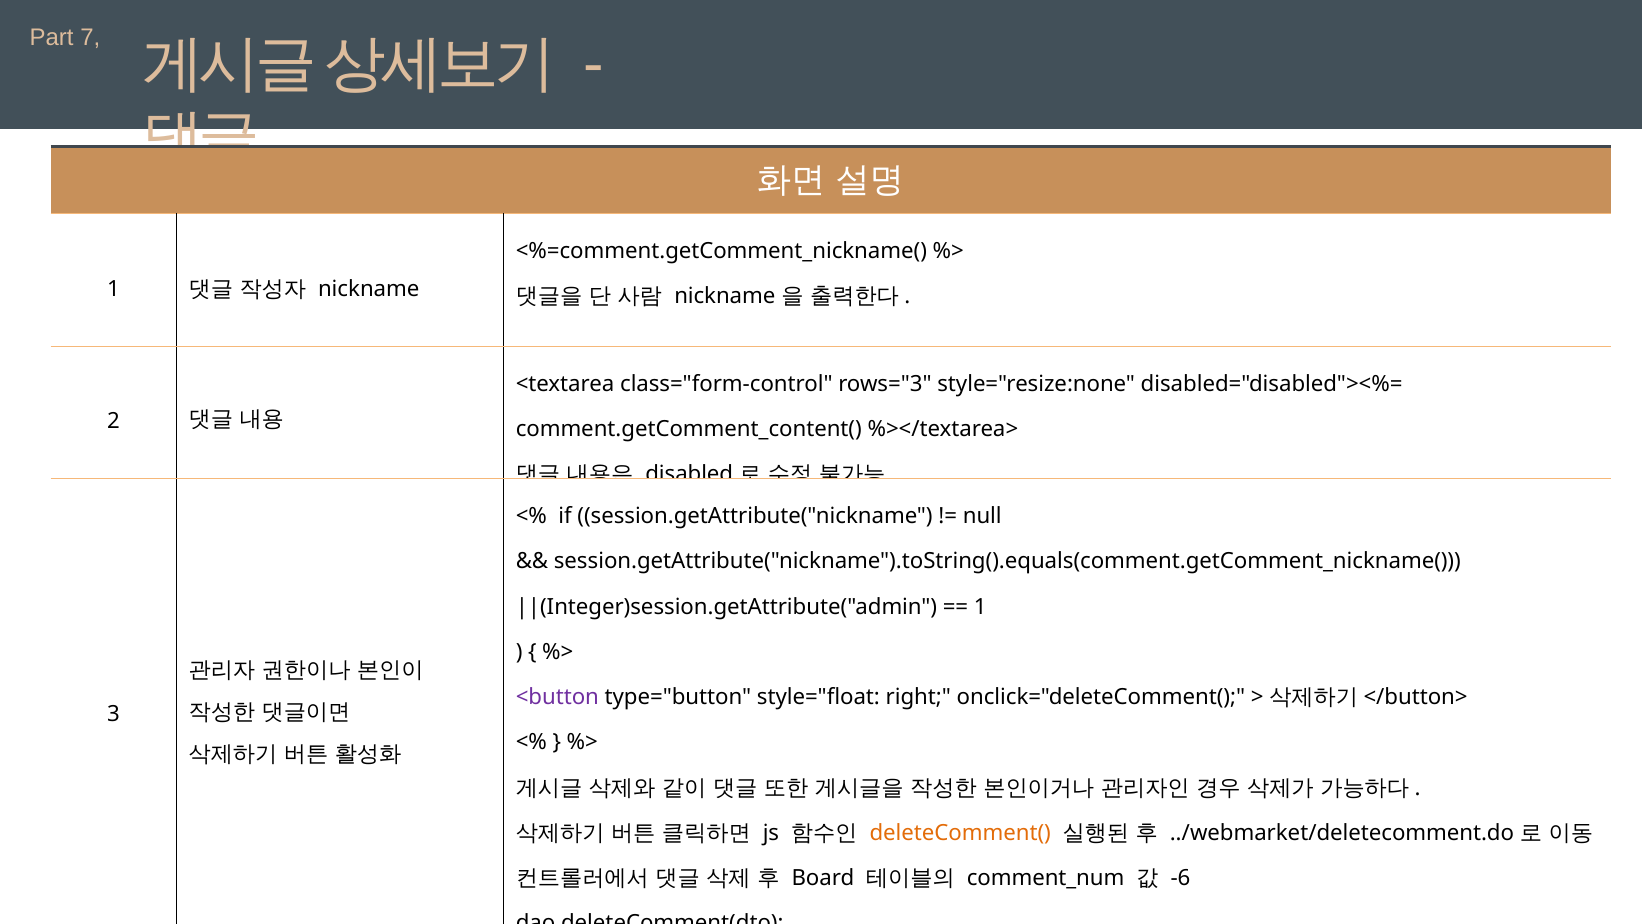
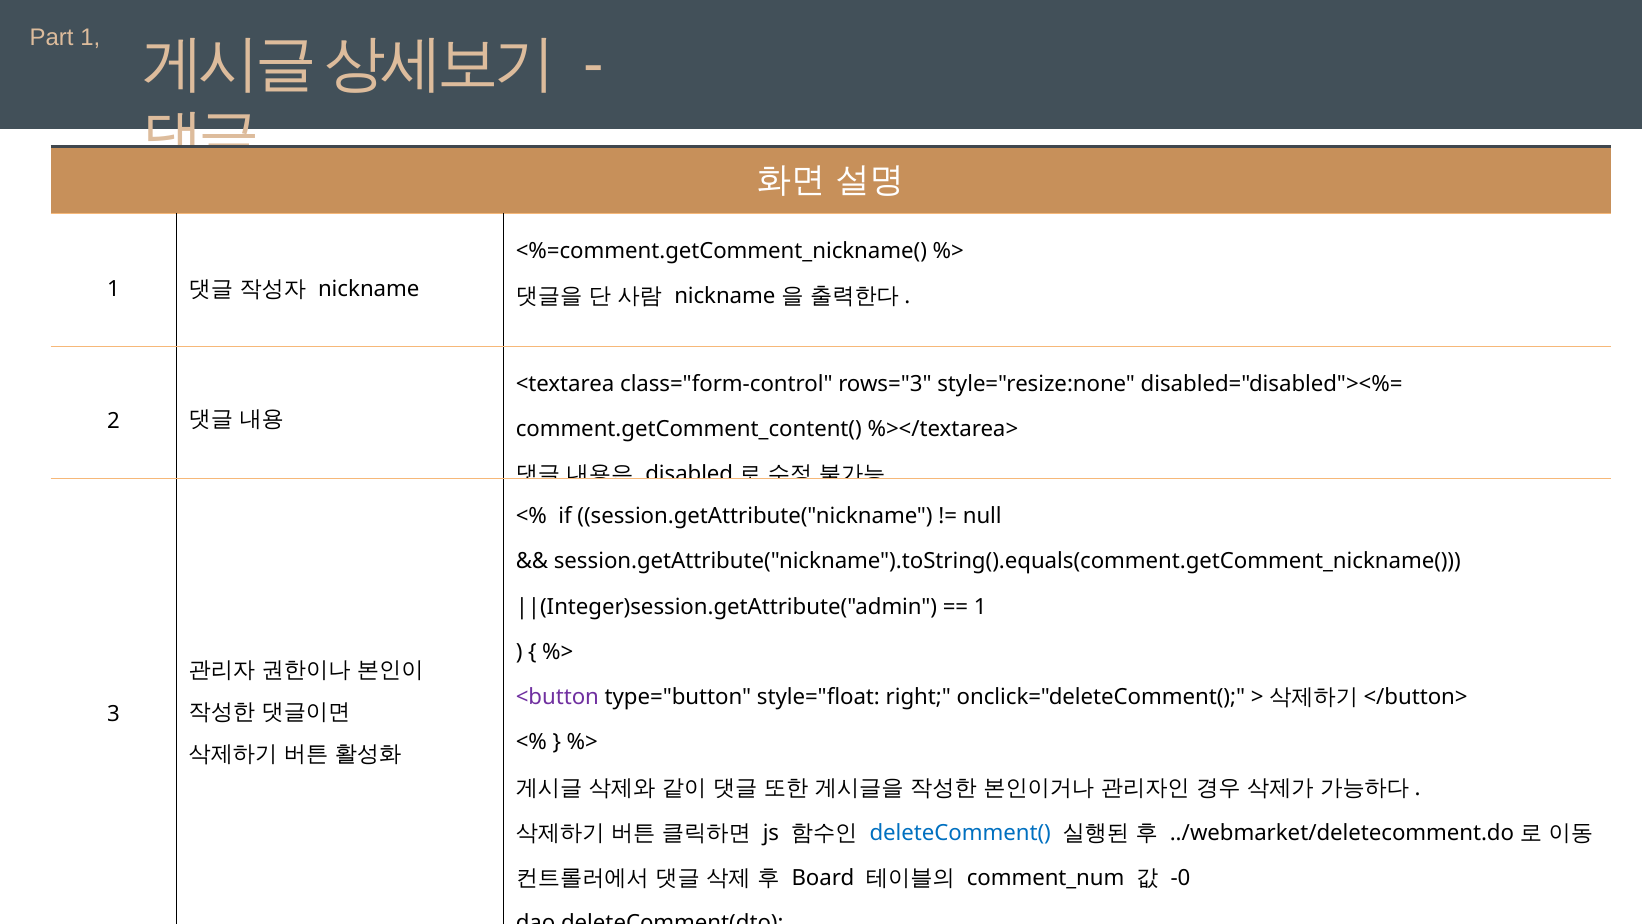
Part 7: 7 -> 1
deleteComment( colour: orange -> blue
-6: -6 -> -0
